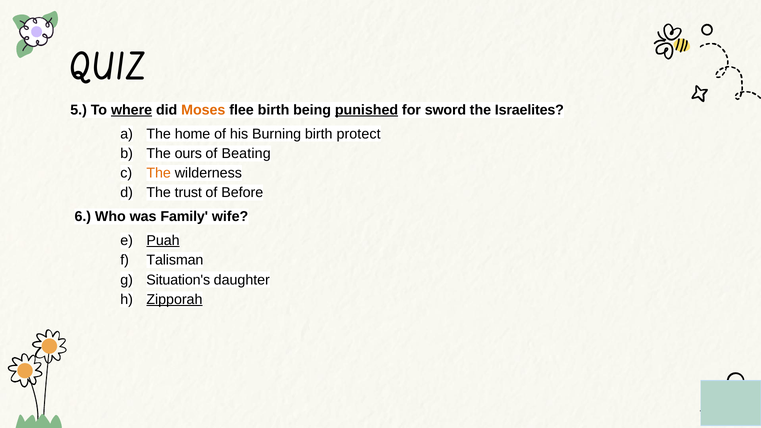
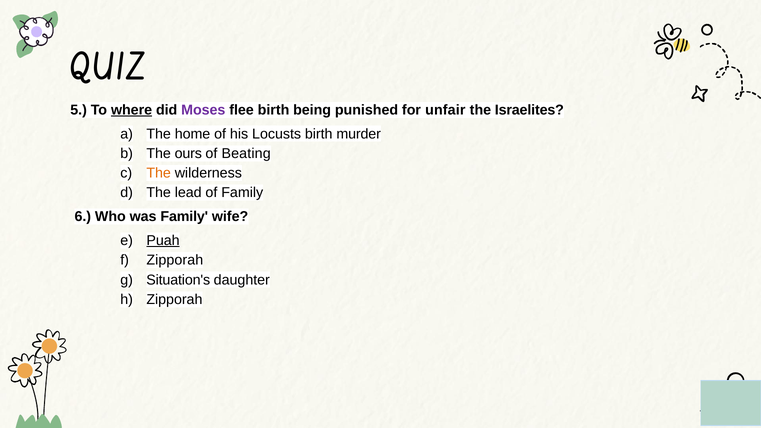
Moses colour: orange -> purple
punished underline: present -> none
sword: sword -> unfair
Burning: Burning -> Locusts
protect: protect -> murder
trust: trust -> lead
of Before: Before -> Family
Talisman at (175, 260): Talisman -> Zipporah
Zipporah at (174, 300) underline: present -> none
